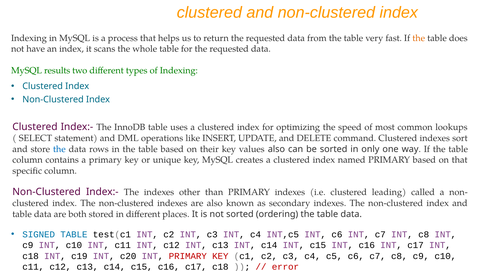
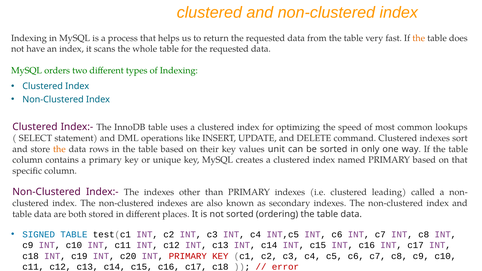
results: results -> orders
the at (59, 149) colour: blue -> orange
values also: also -> unit
